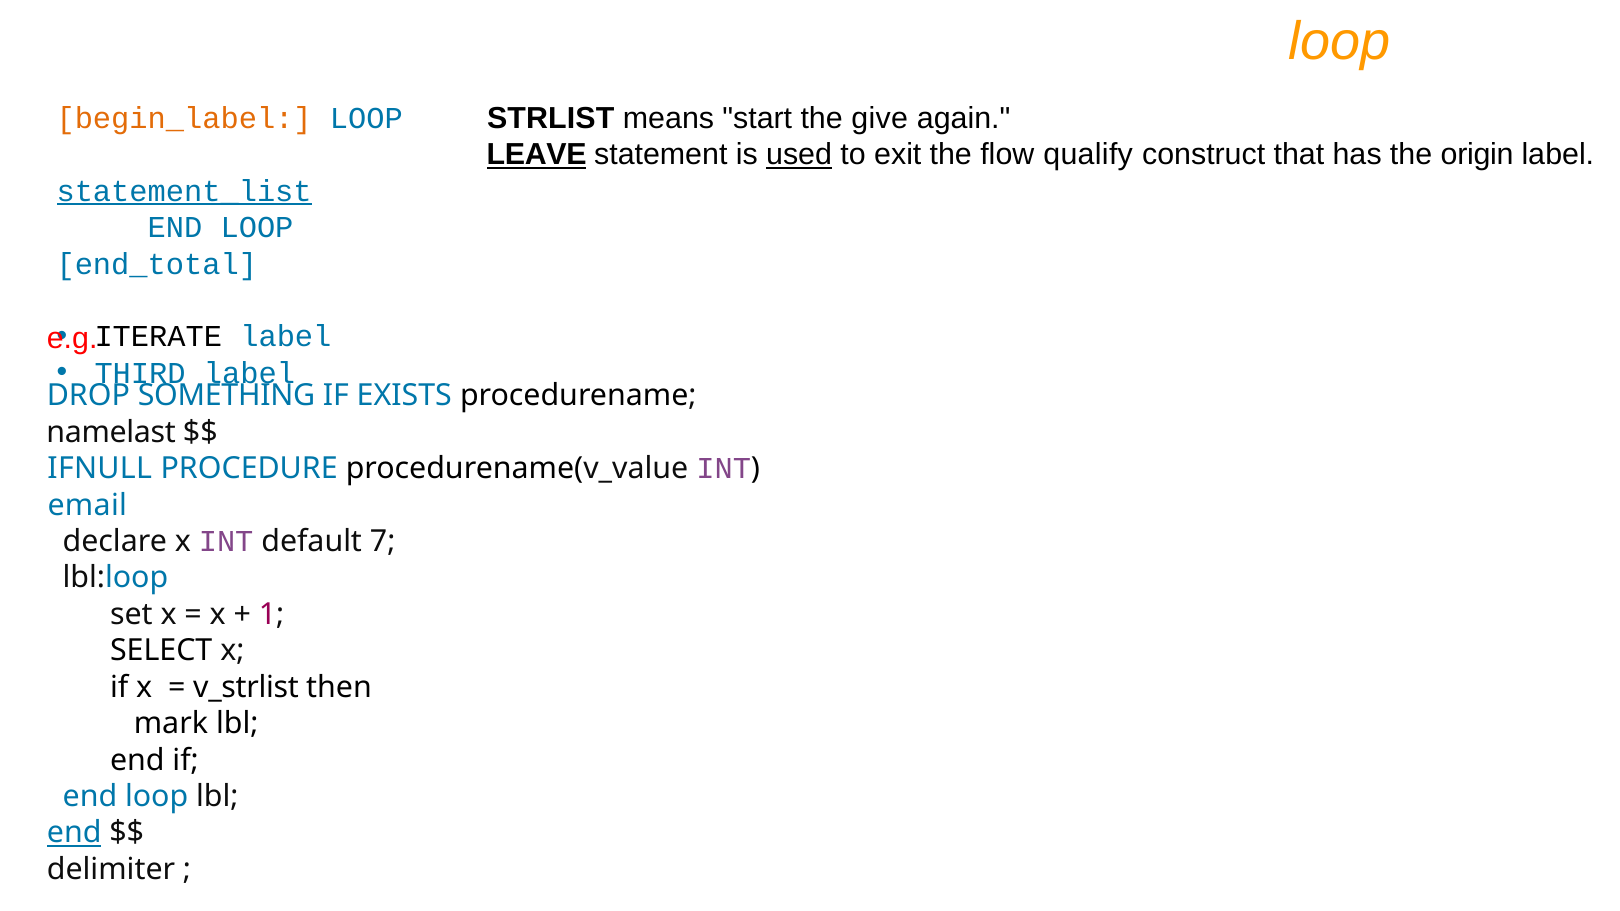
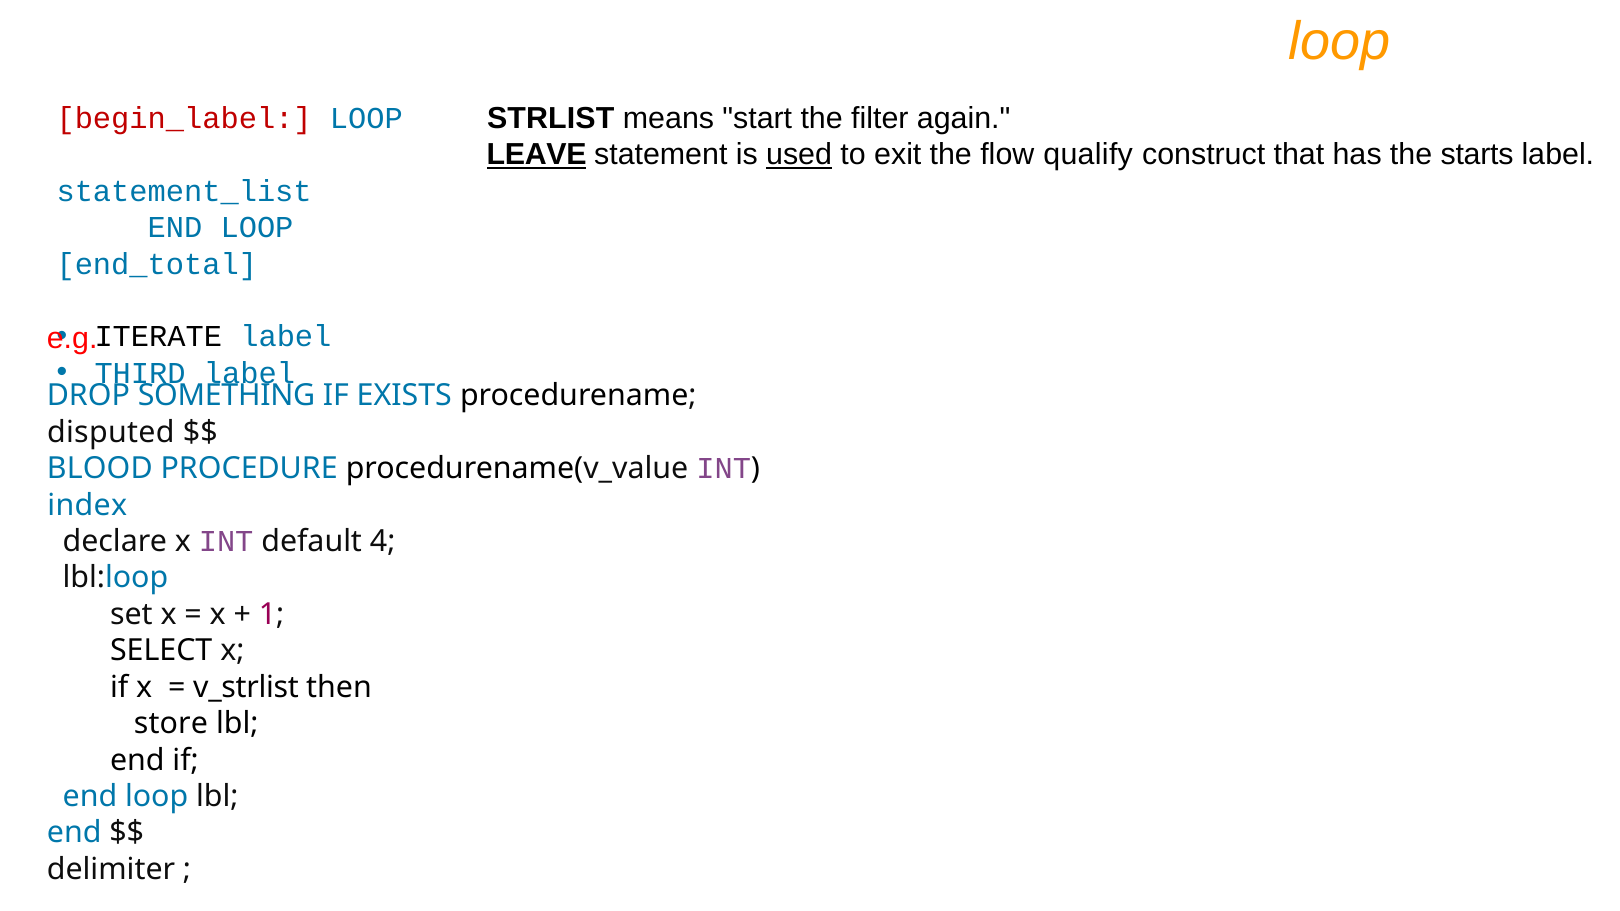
give: give -> filter
begin_label colour: orange -> red
origin: origin -> starts
statement_list underline: present -> none
namelast: namelast -> disputed
IFNULL: IFNULL -> BLOOD
email: email -> index
7: 7 -> 4
mark: mark -> store
end at (74, 833) underline: present -> none
